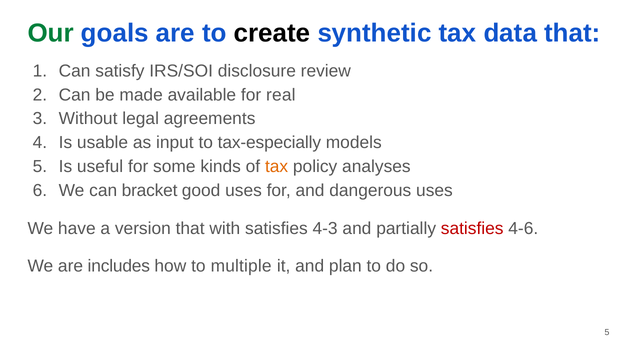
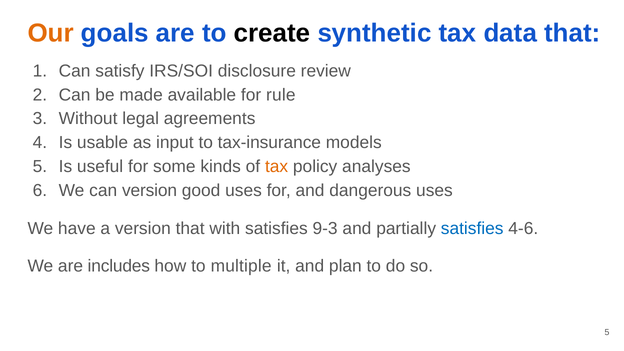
Our colour: green -> orange
real: real -> rule
tax-especially: tax-especially -> tax-insurance
can bracket: bracket -> version
4-3: 4-3 -> 9-3
satisfies at (472, 228) colour: red -> blue
